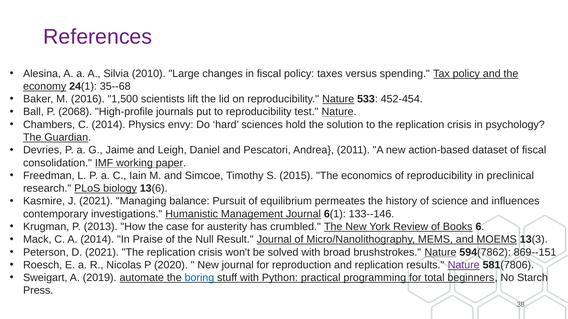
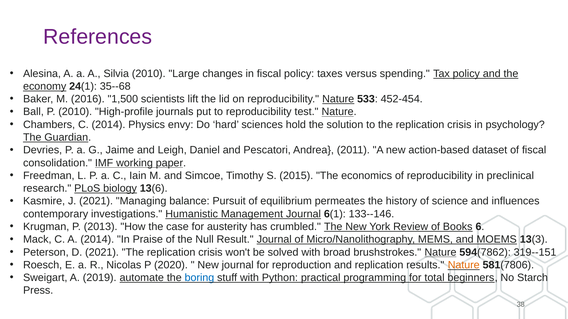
P 2068: 2068 -> 2010
869--151: 869--151 -> 319--151
Nature at (464, 265) colour: purple -> orange
